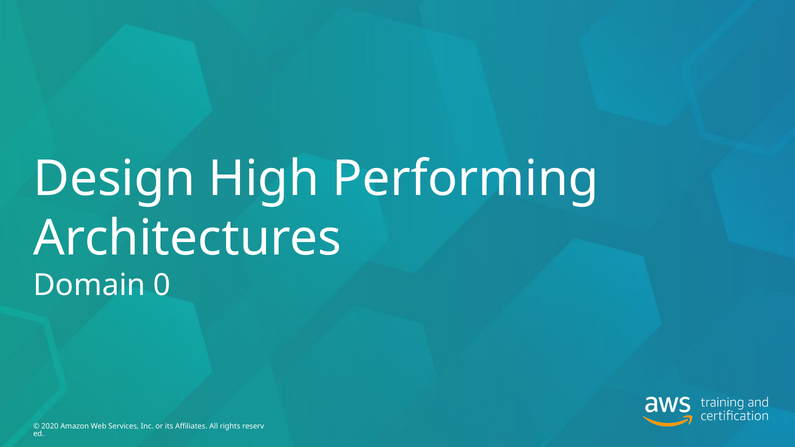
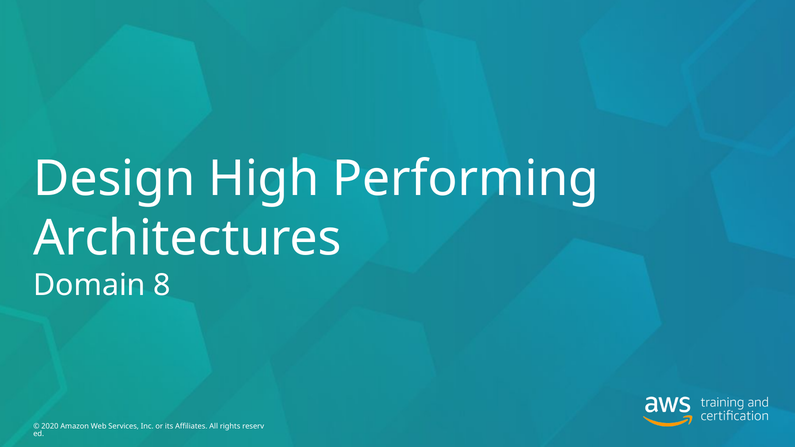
0: 0 -> 8
